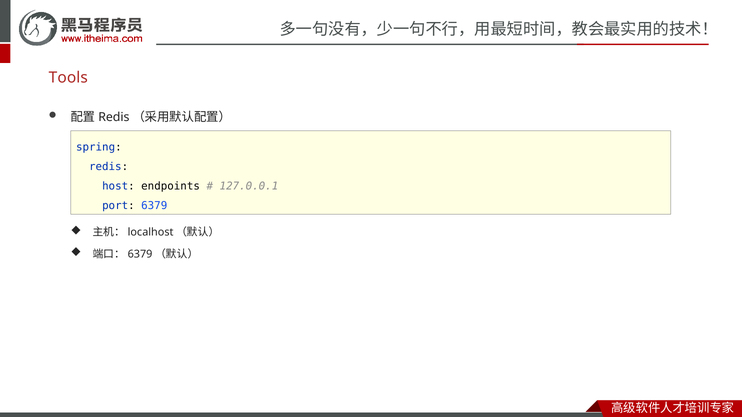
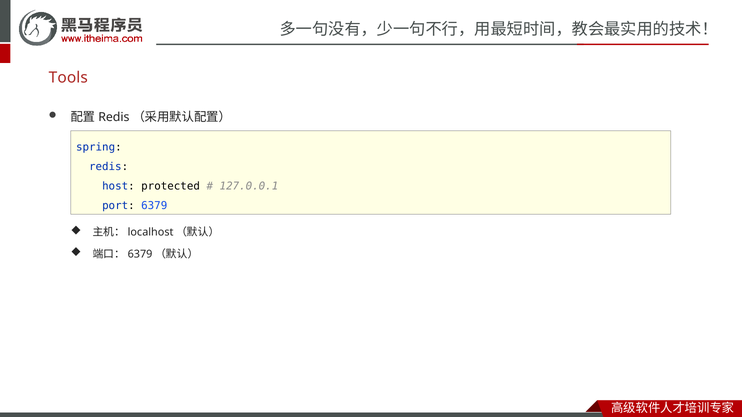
endpoints: endpoints -> protected
